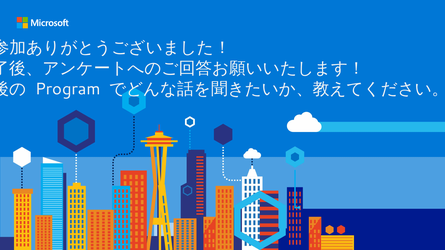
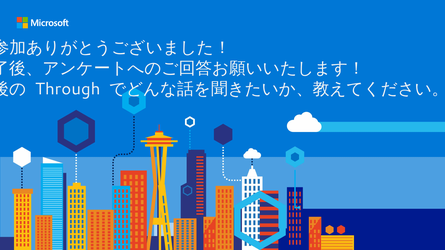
Program: Program -> Through
